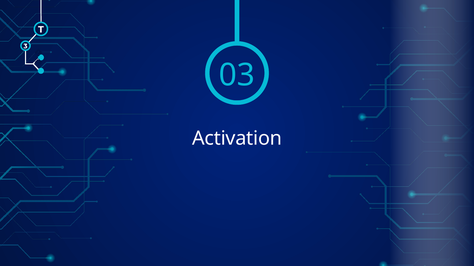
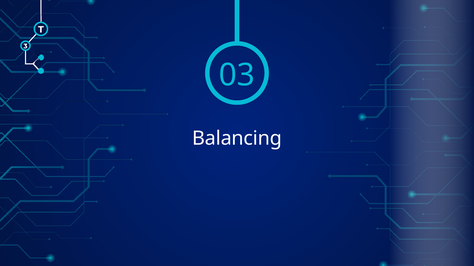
Activation: Activation -> Balancing
